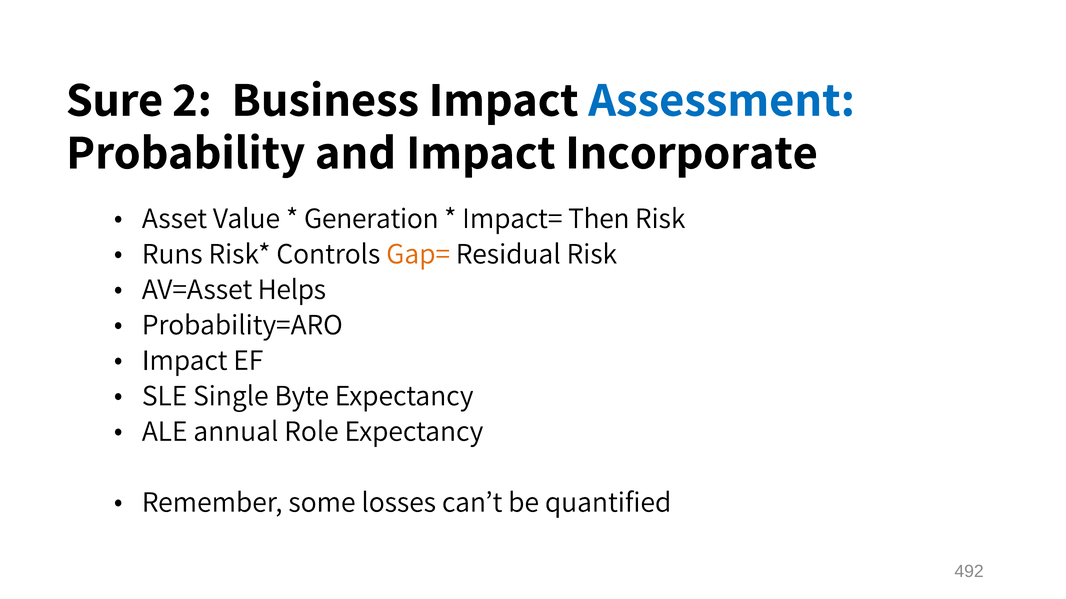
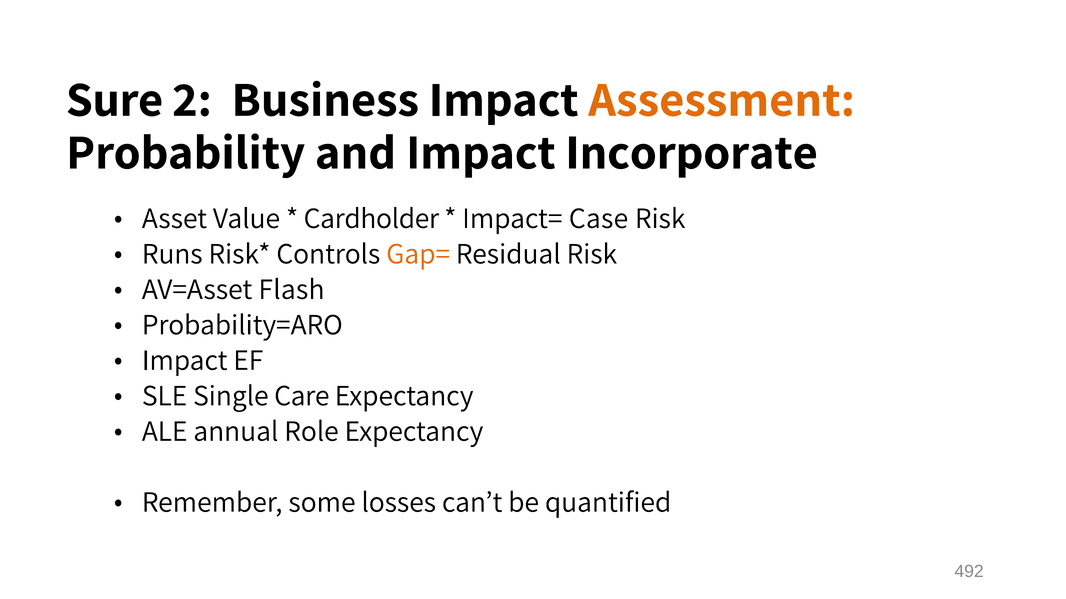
Assessment colour: blue -> orange
Generation: Generation -> Cardholder
Then: Then -> Case
Helps: Helps -> Flash
Byte: Byte -> Care
